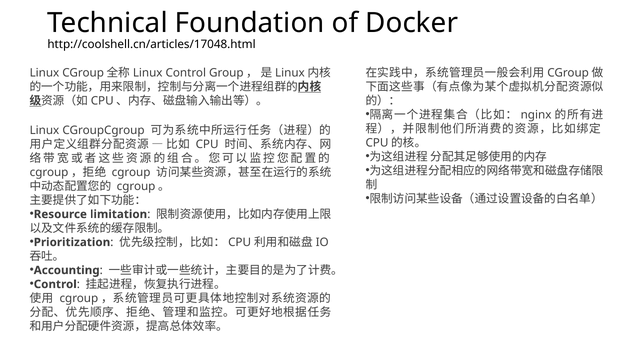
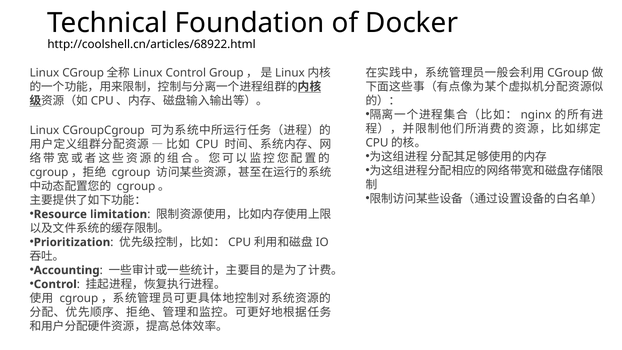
http://coolshell.cn/articles/17048.html: http://coolshell.cn/articles/17048.html -> http://coolshell.cn/articles/68922.html
